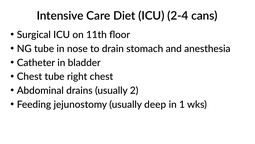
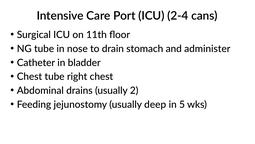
Diet: Diet -> Port
anesthesia: anesthesia -> administer
1: 1 -> 5
